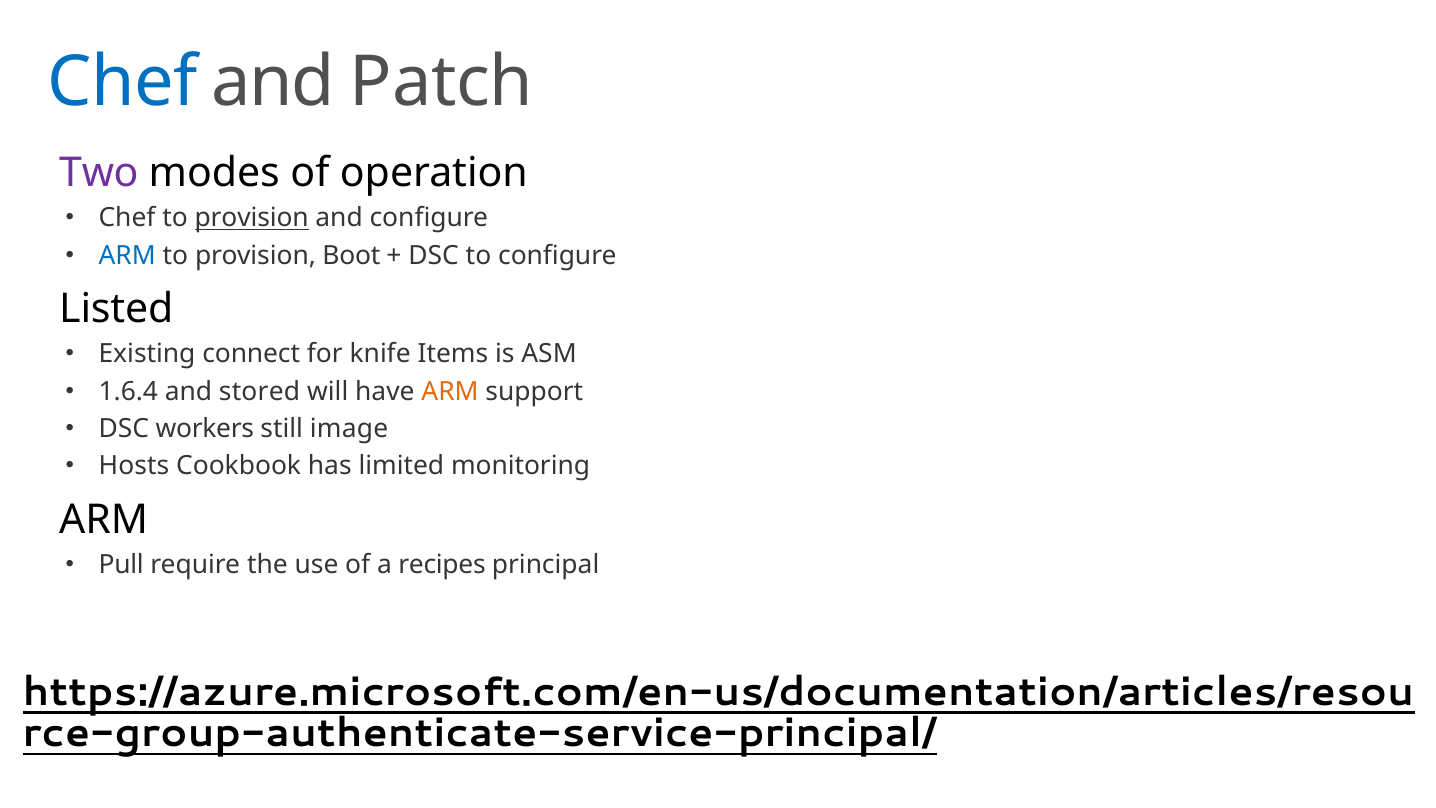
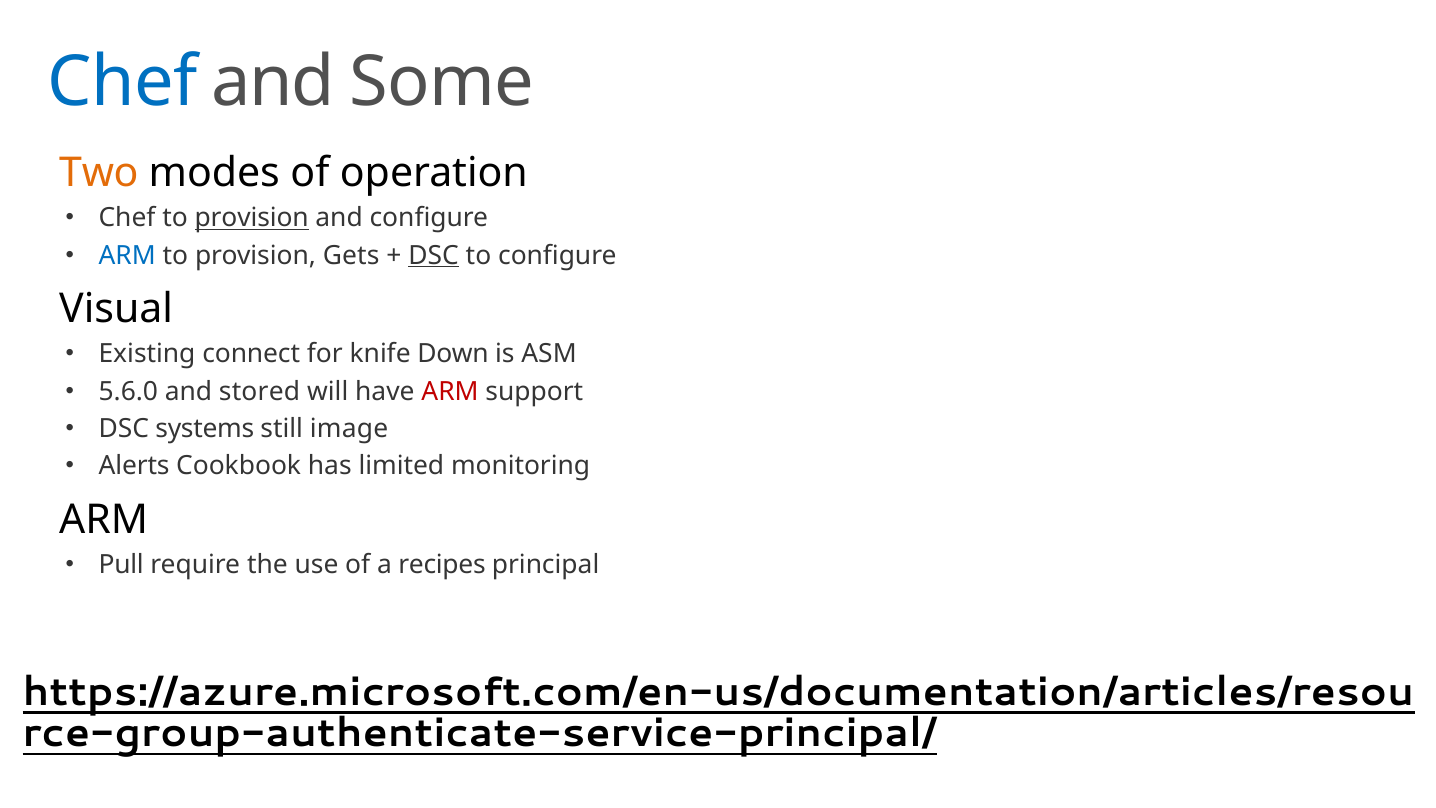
Patch: Patch -> Some
Two colour: purple -> orange
Boot: Boot -> Gets
DSC at (434, 255) underline: none -> present
Listed: Listed -> Visual
Items: Items -> Down
1.6.4: 1.6.4 -> 5.6.0
ARM at (450, 391) colour: orange -> red
workers: workers -> systems
Hosts: Hosts -> Alerts
